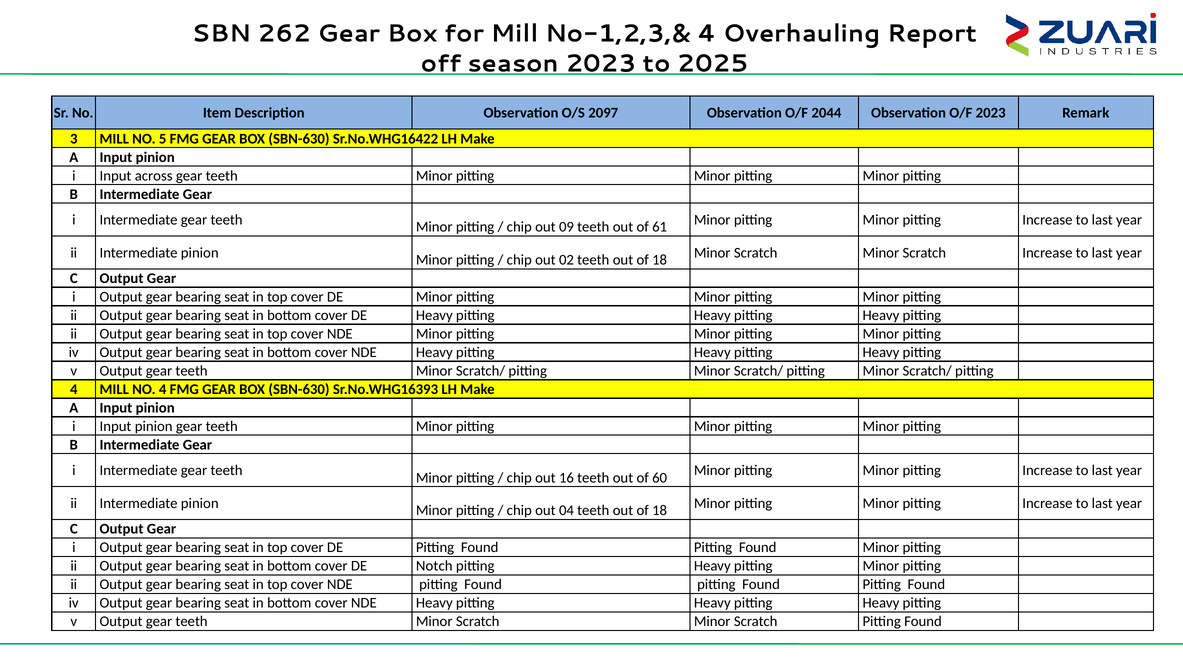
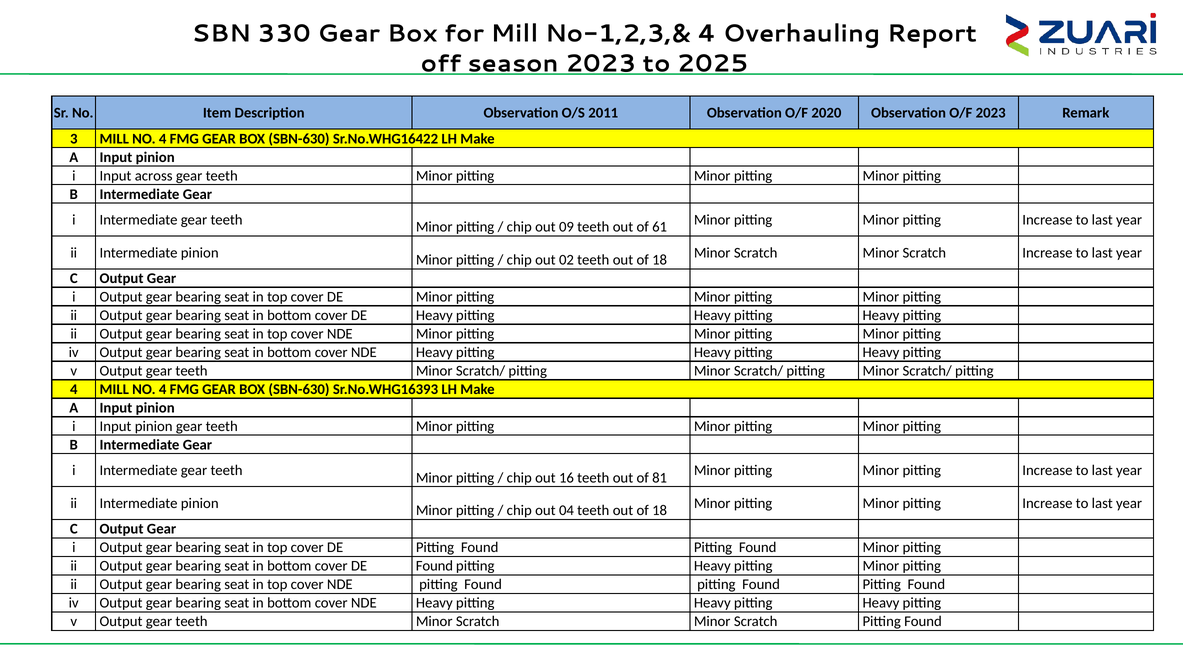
262: 262 -> 330
2097: 2097 -> 2011
2044: 2044 -> 2020
3 MILL NO 5: 5 -> 4
60: 60 -> 81
DE Notch: Notch -> Found
